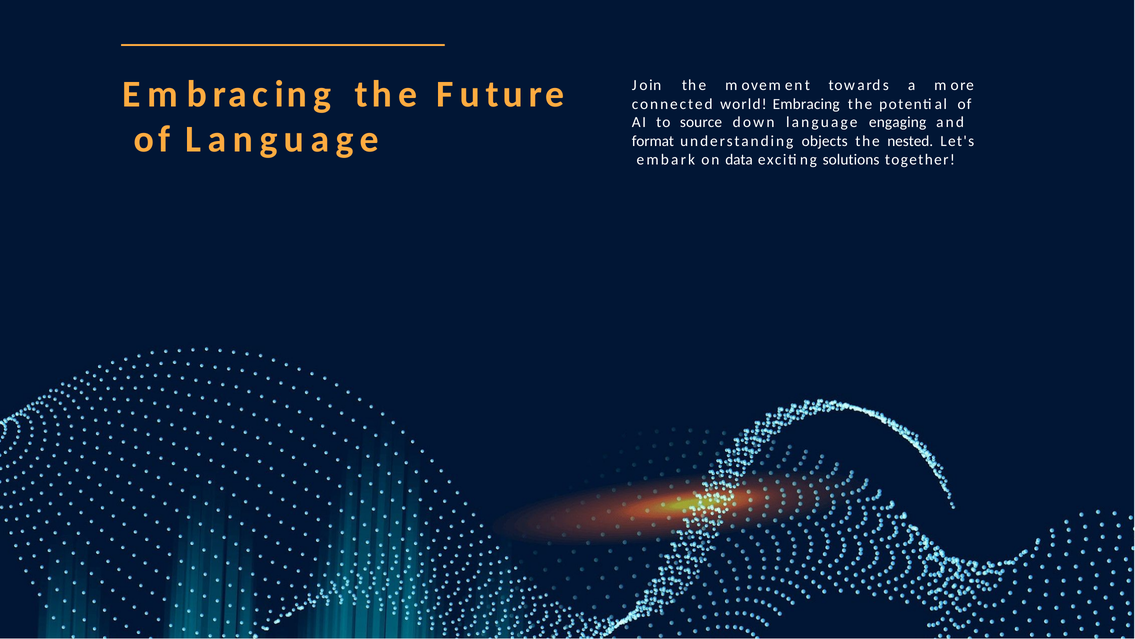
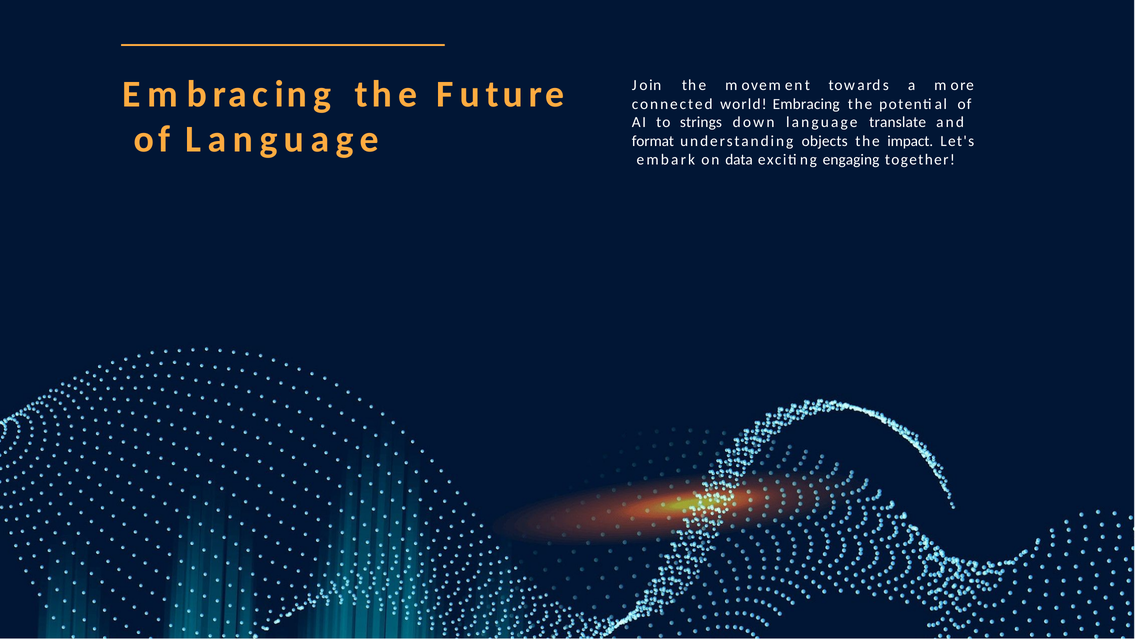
source: source -> strings
engaging: engaging -> translate
nested: nested -> impact
solutions: solutions -> engaging
